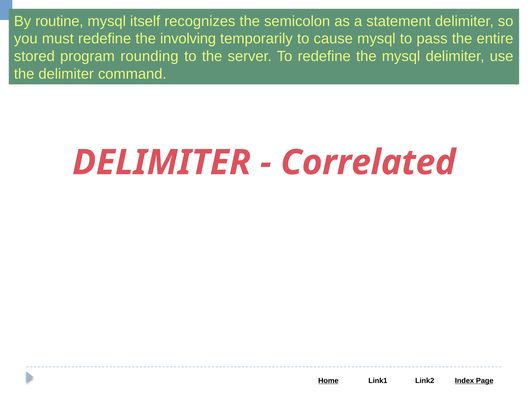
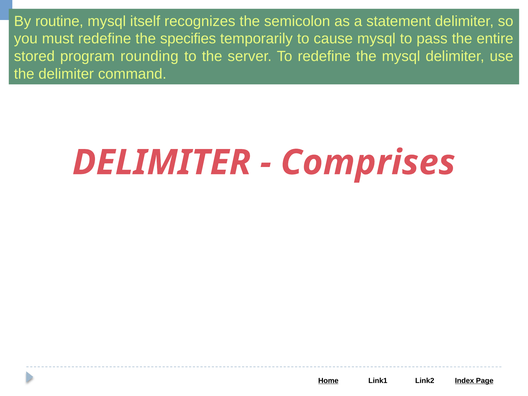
involving: involving -> specifies
Correlated: Correlated -> Comprises
